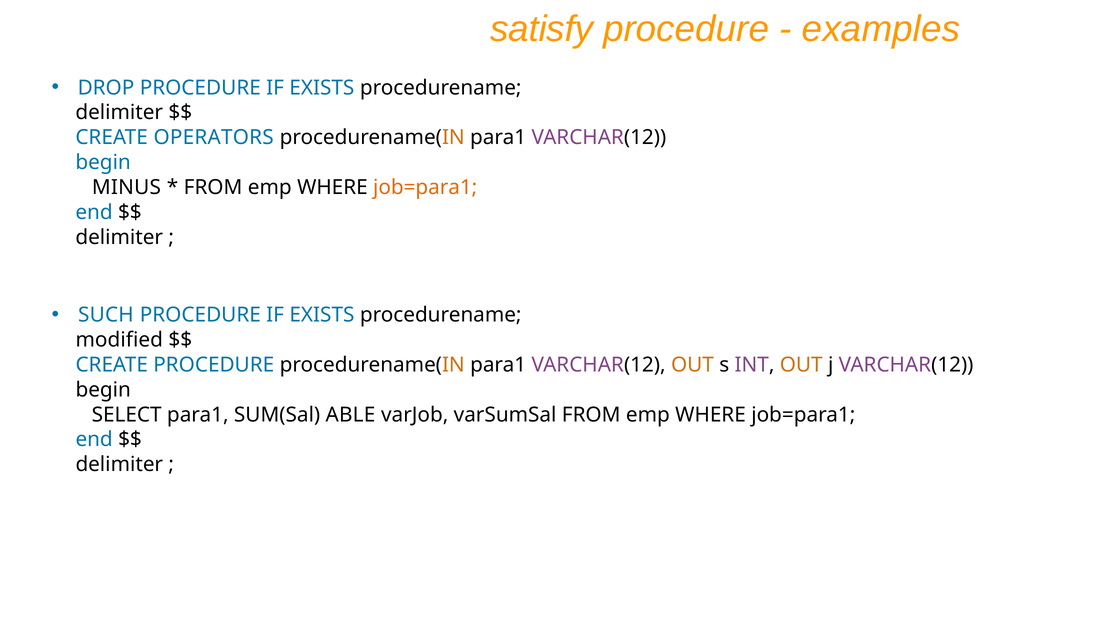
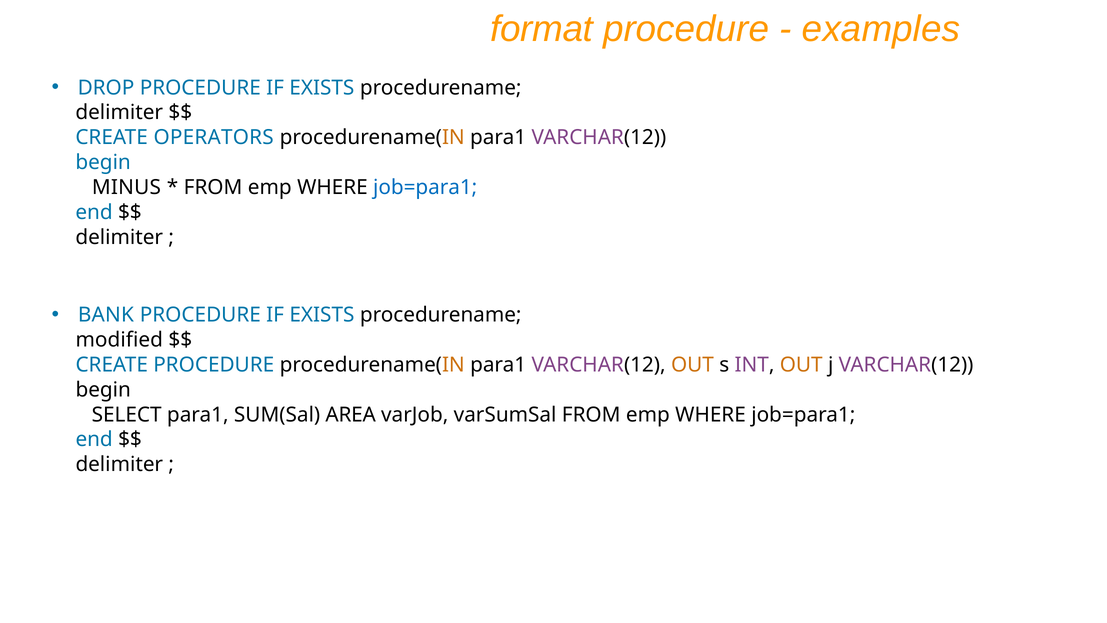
satisfy: satisfy -> format
job=para1 at (425, 187) colour: orange -> blue
SUCH: SUCH -> BANK
ABLE: ABLE -> AREA
